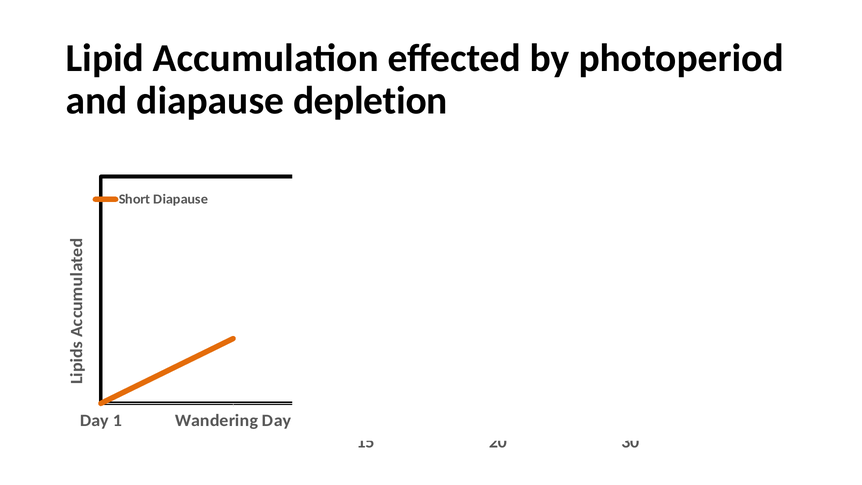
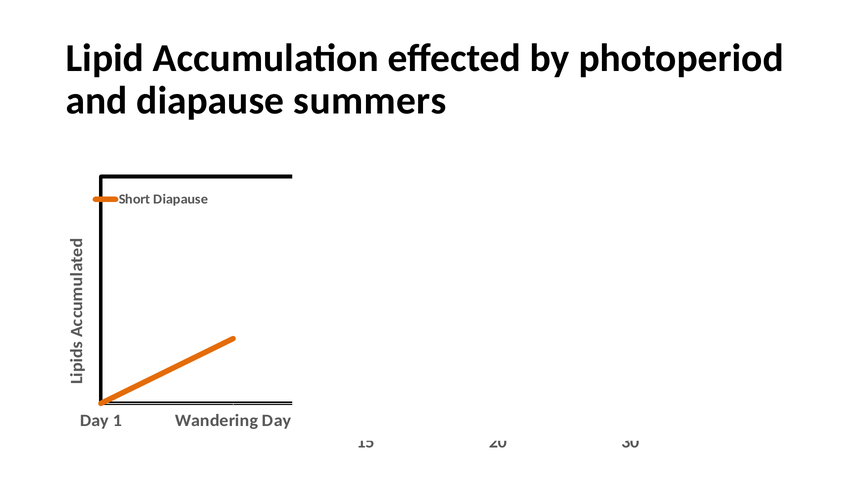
depletion: depletion -> summers
